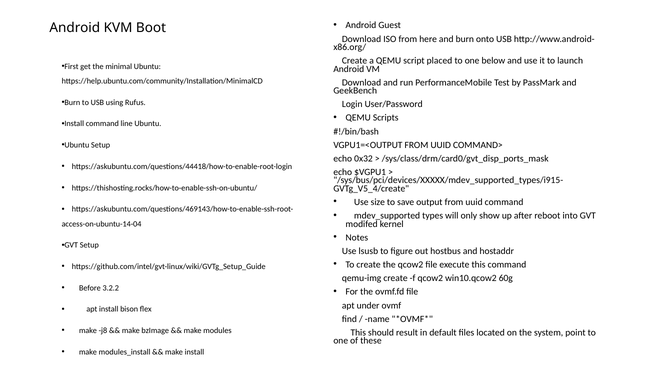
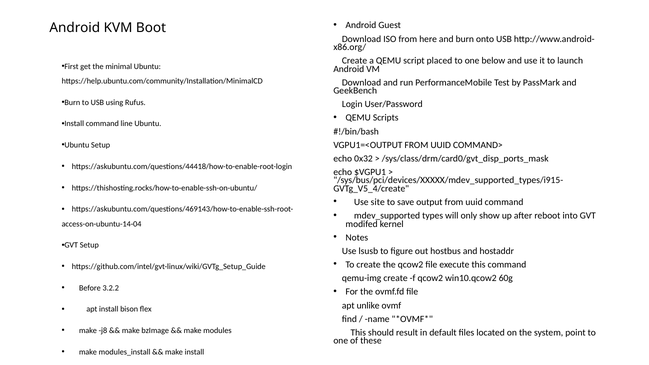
size: size -> site
under: under -> unlike
